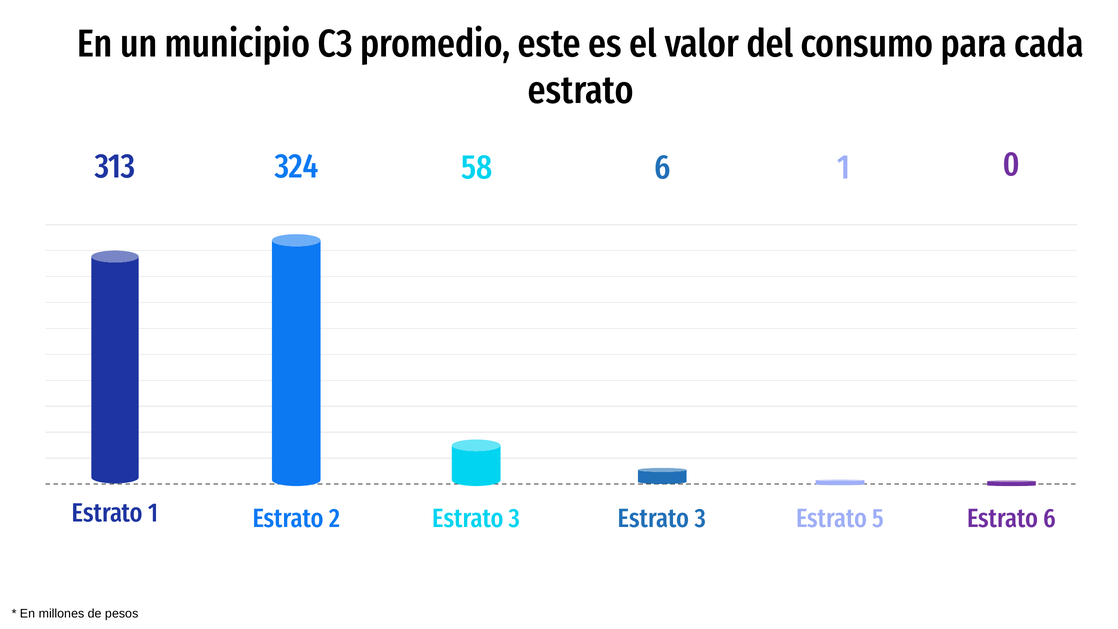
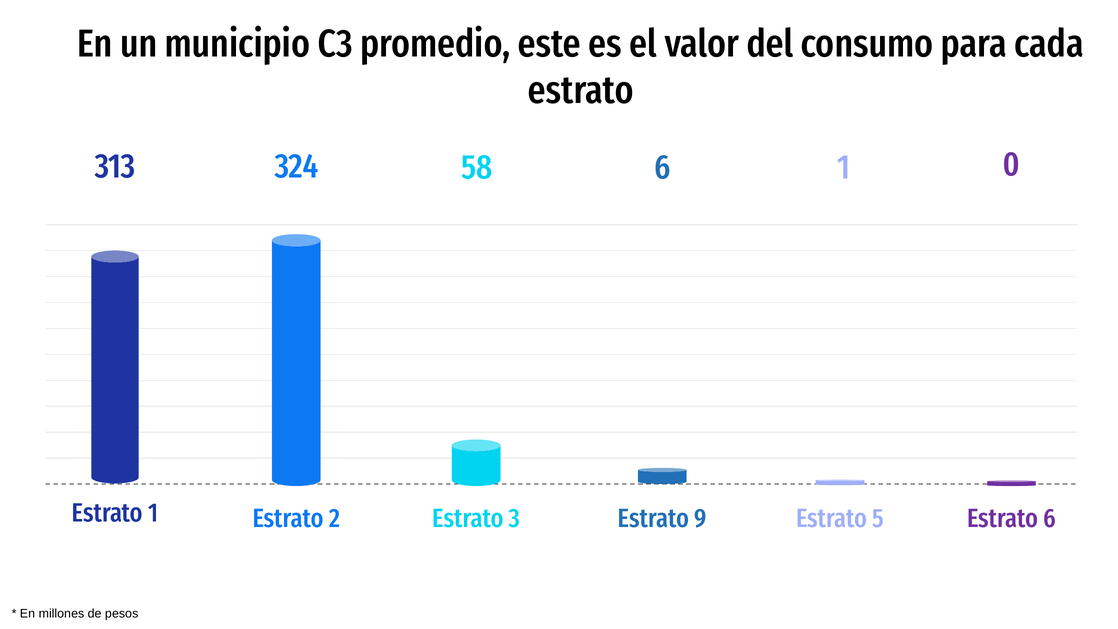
3 at (700, 518): 3 -> 9
